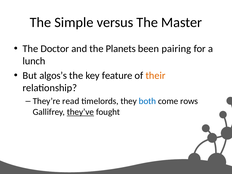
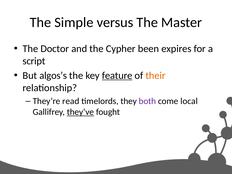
Planets: Planets -> Cypher
pairing: pairing -> expires
lunch: lunch -> script
feature underline: none -> present
both colour: blue -> purple
rows: rows -> local
